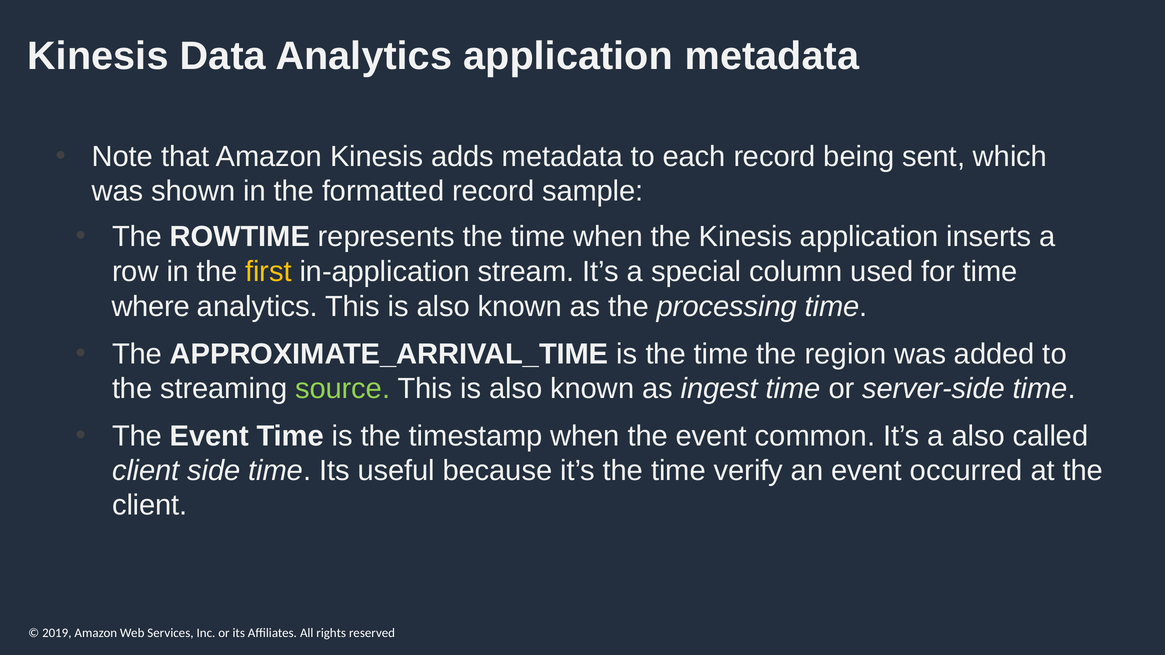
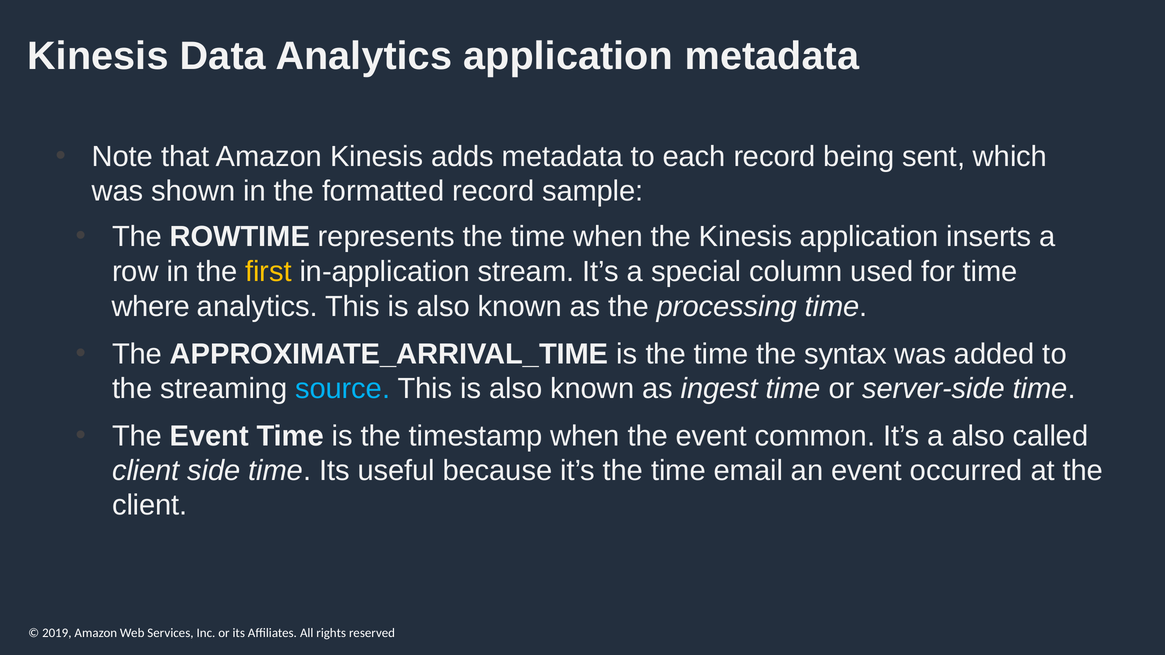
region: region -> syntax
source colour: light green -> light blue
verify: verify -> email
